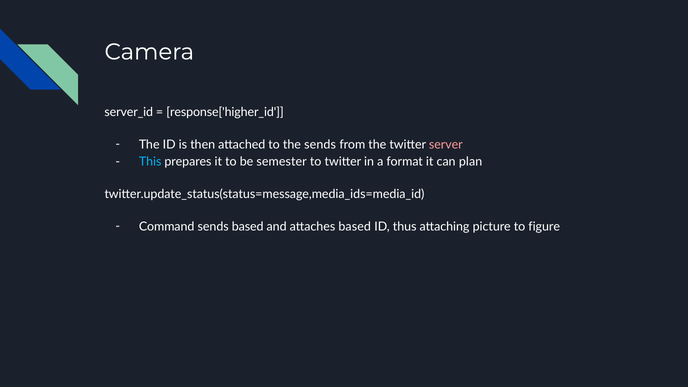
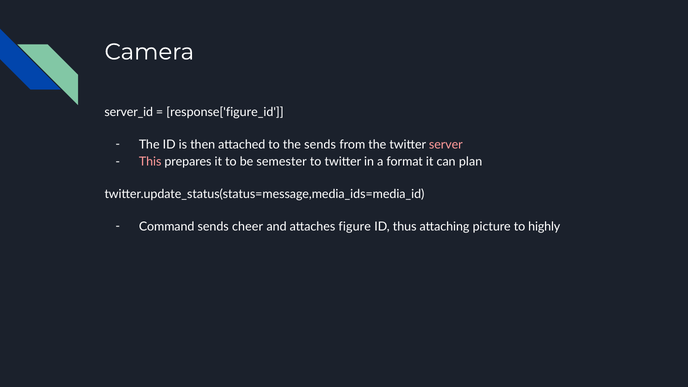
response['higher_id: response['higher_id -> response['figure_id
This colour: light blue -> pink
sends based: based -> cheer
attaches based: based -> figure
figure: figure -> highly
